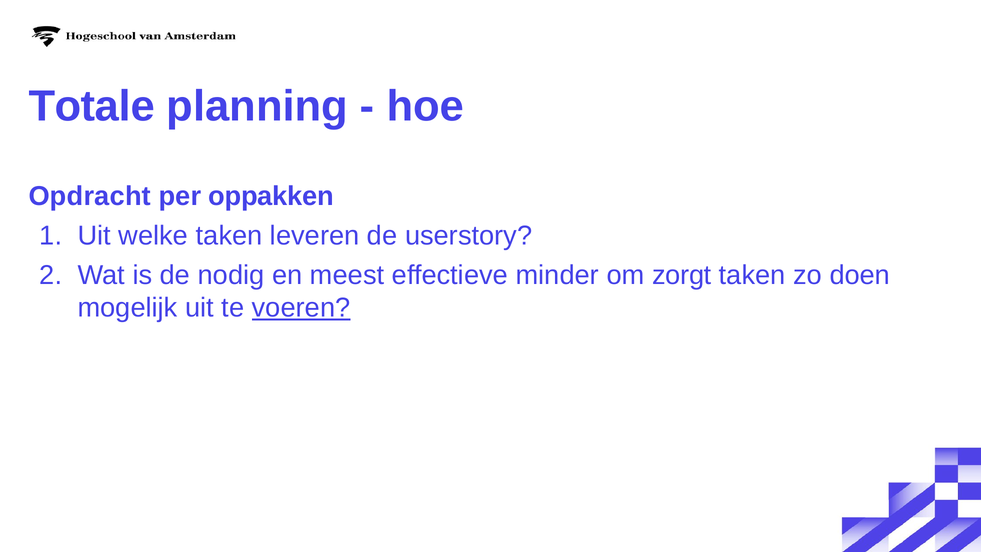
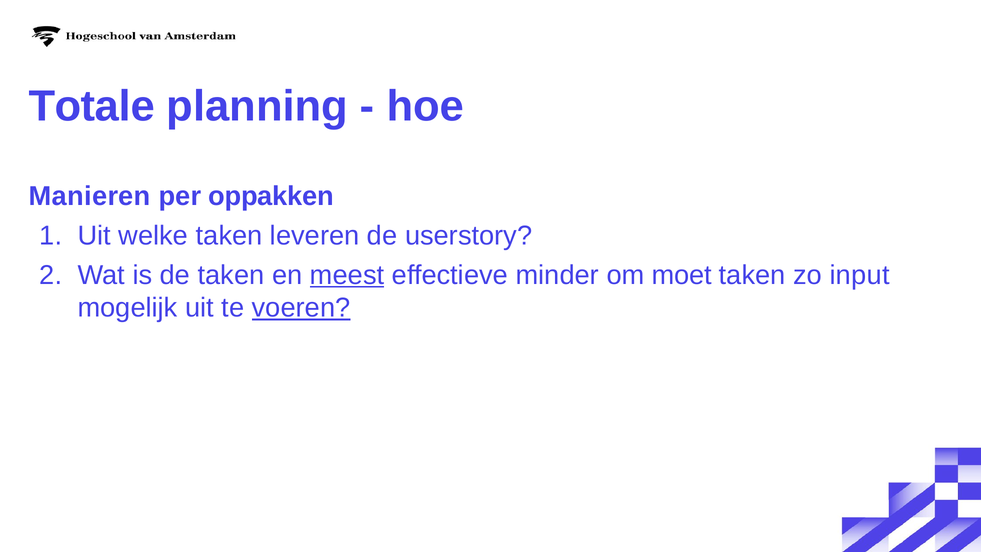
Opdracht: Opdracht -> Manieren
de nodig: nodig -> taken
meest underline: none -> present
zorgt: zorgt -> moet
doen: doen -> input
